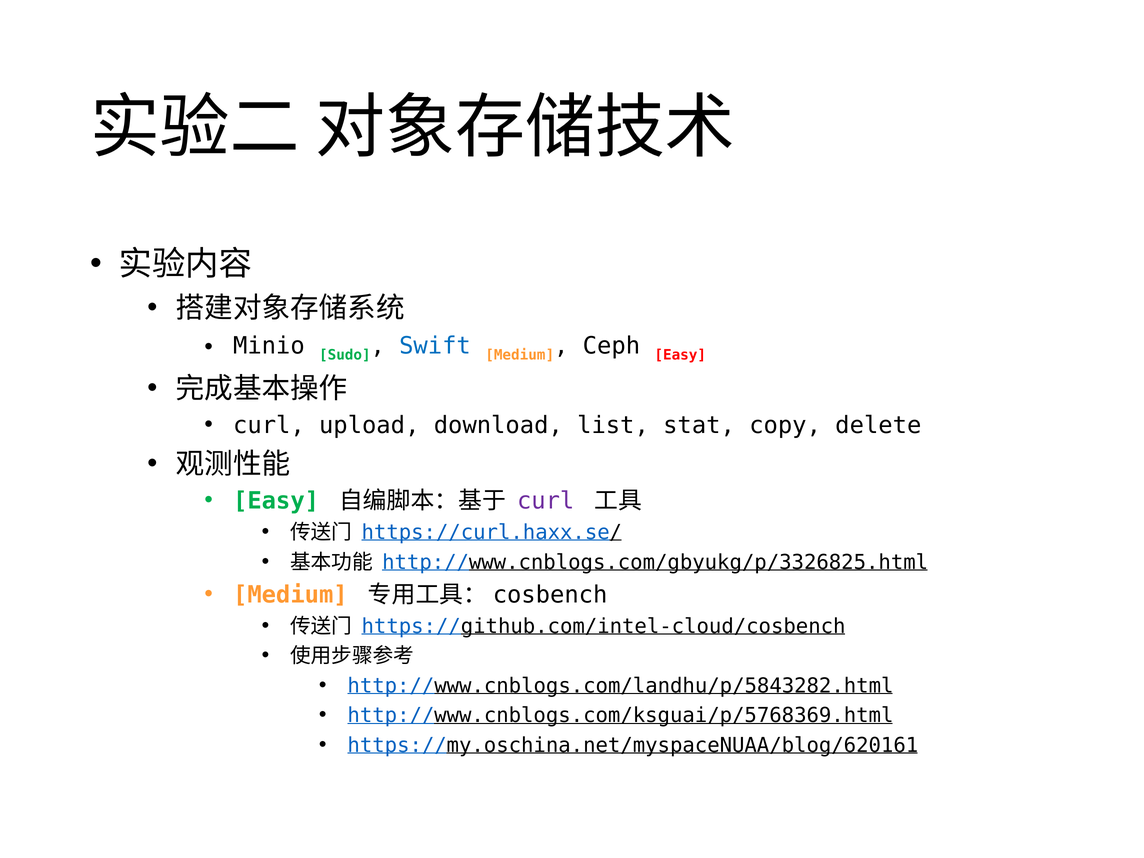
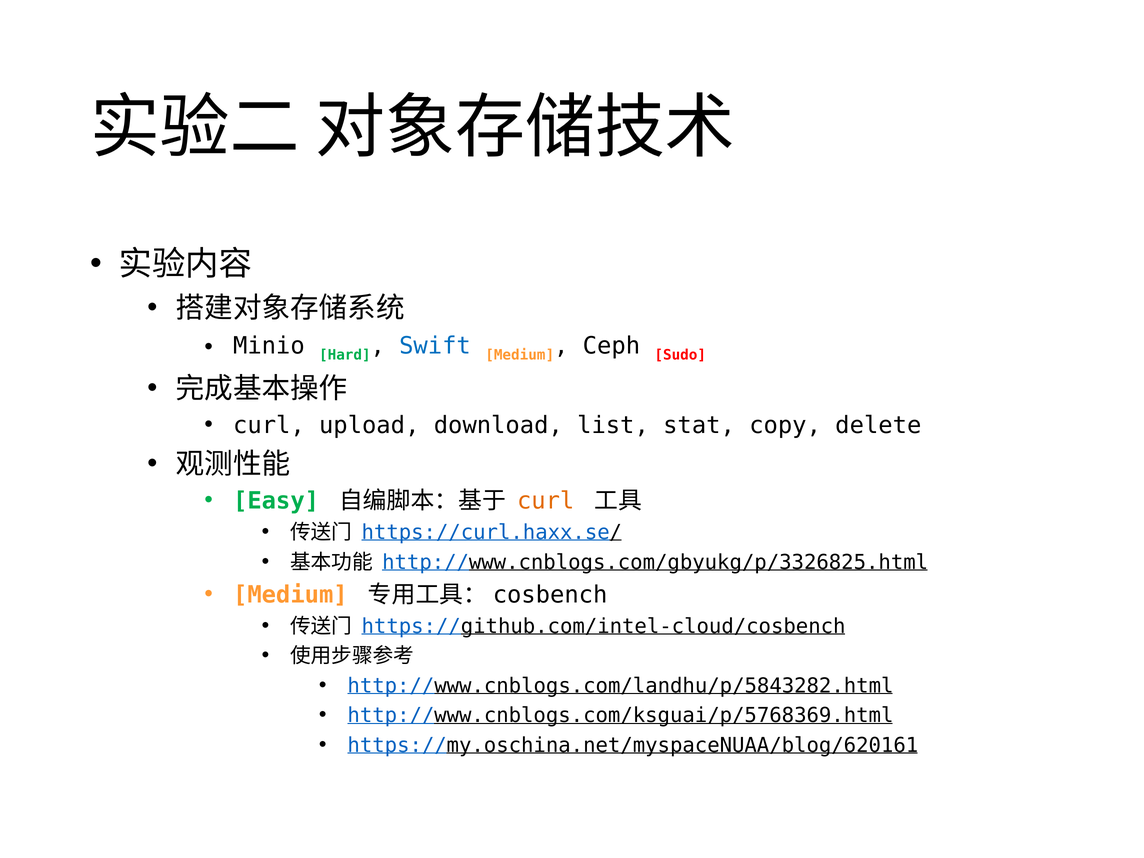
Sudo: Sudo -> Hard
Ceph Easy: Easy -> Sudo
curl at (546, 501) colour: purple -> orange
